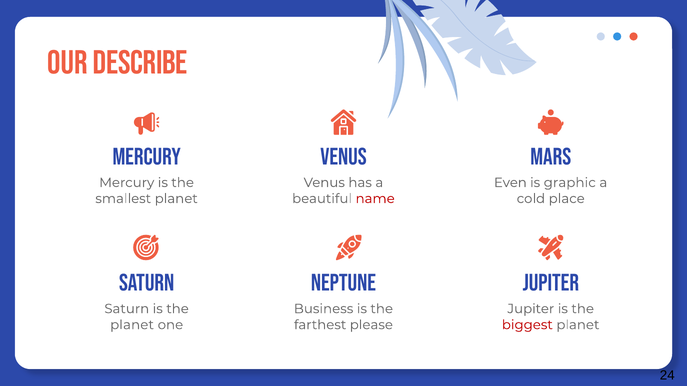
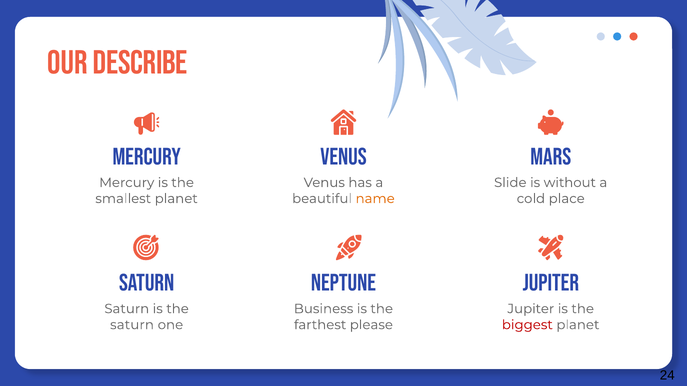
Even: Even -> Slide
graphic: graphic -> without
name colour: red -> orange
planet at (132, 325): planet -> saturn
